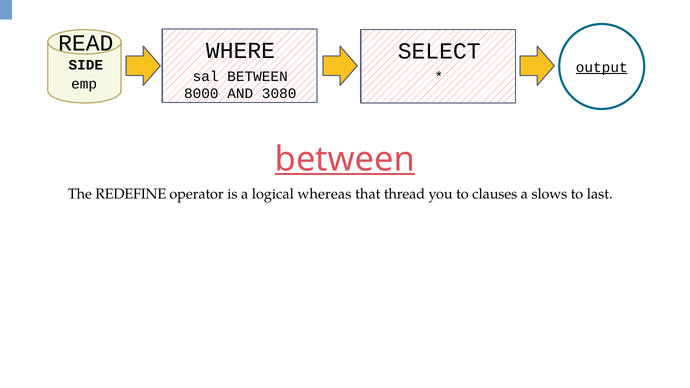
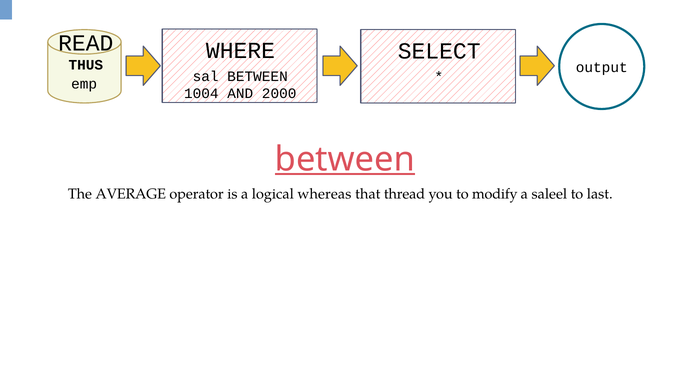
SIDE: SIDE -> THUS
output underline: present -> none
8000: 8000 -> 1004
3080: 3080 -> 2000
REDEFINE: REDEFINE -> AVERAGE
clauses: clauses -> modify
slows: slows -> saleel
